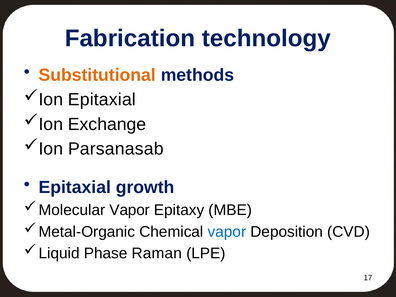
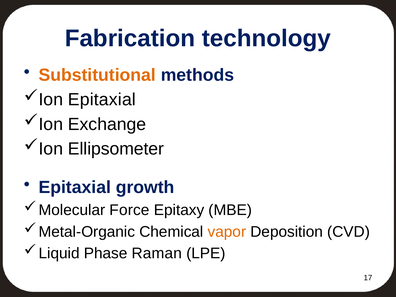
Parsanasab: Parsanasab -> Ellipsometer
Vapor at (130, 210): Vapor -> Force
vapor at (227, 232) colour: blue -> orange
